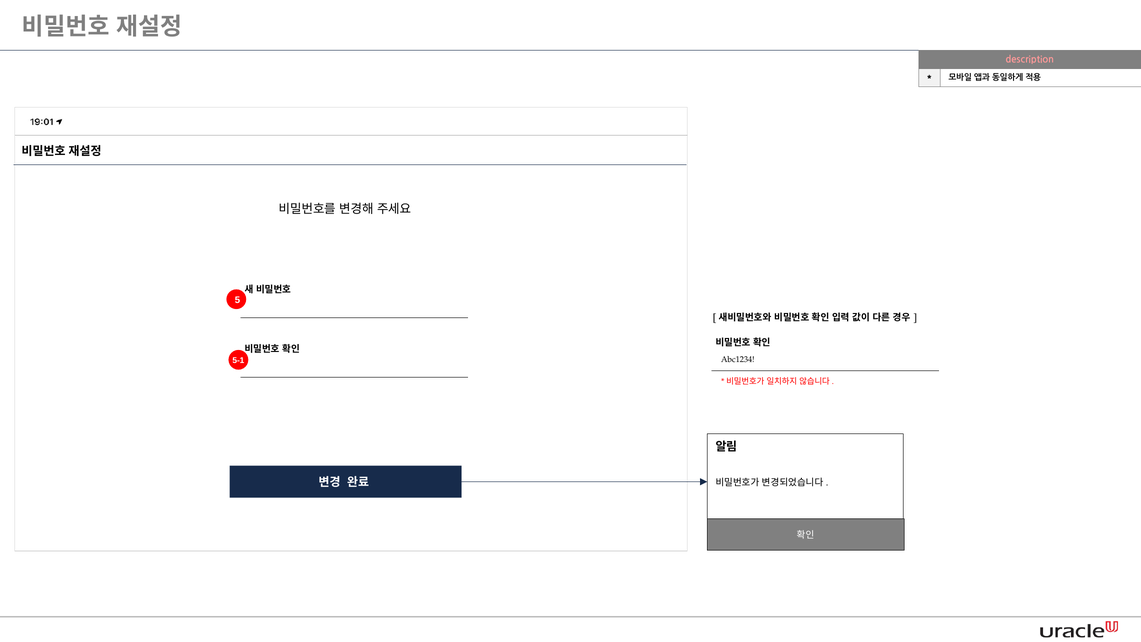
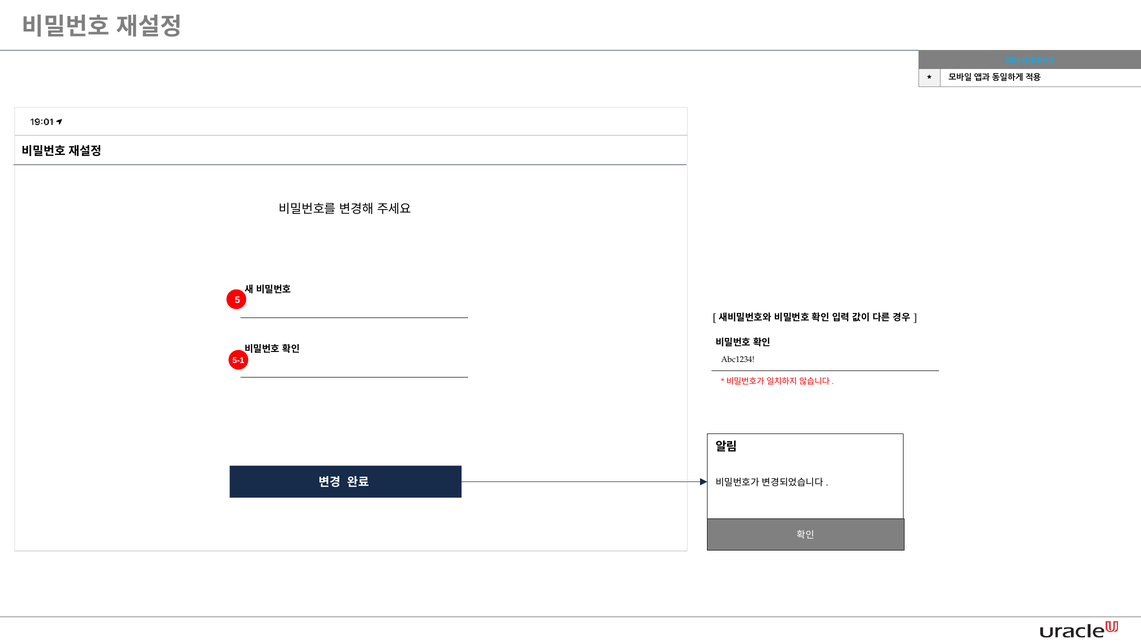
description colour: pink -> light blue
